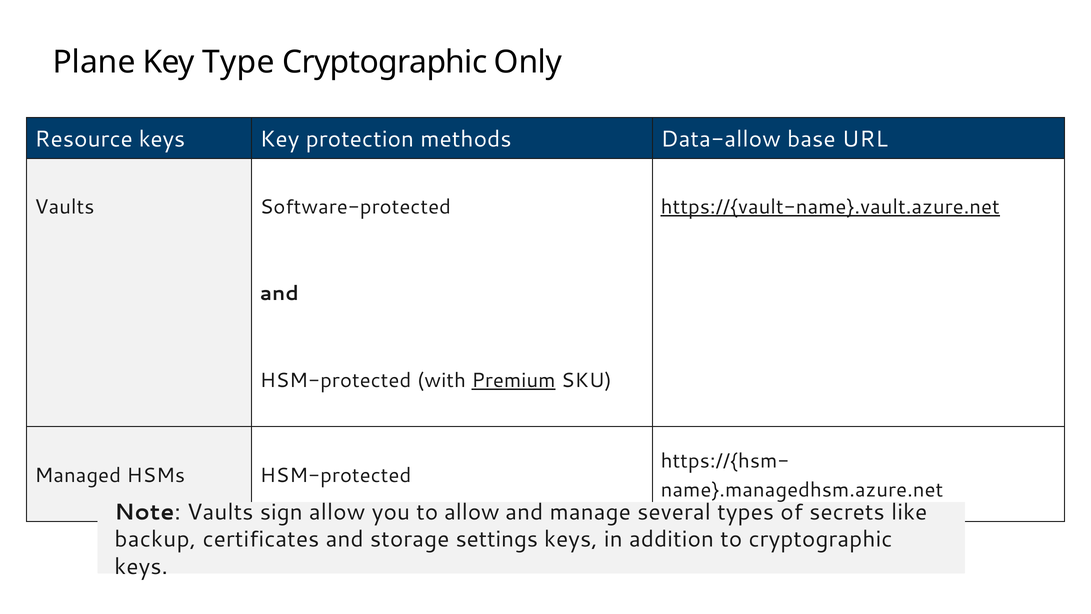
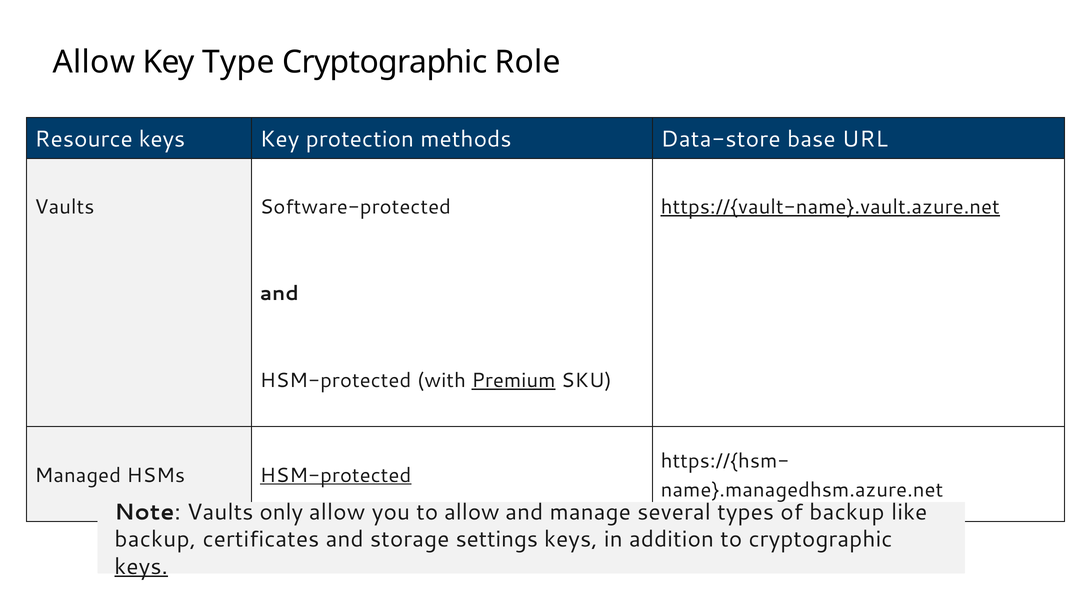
Plane at (94, 62): Plane -> Allow
Only: Only -> Role
Data-allow: Data-allow -> Data-store
HSM-protected at (336, 475) underline: none -> present
sign: sign -> only
of secrets: secrets -> backup
keys at (141, 566) underline: none -> present
